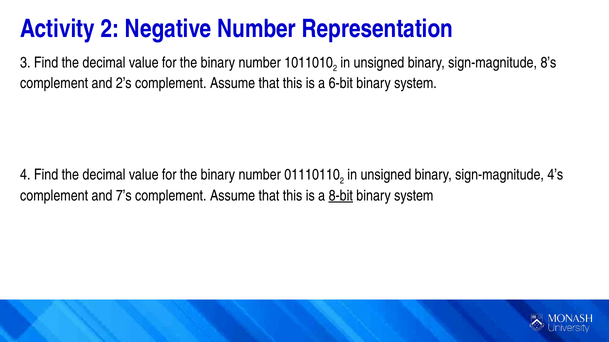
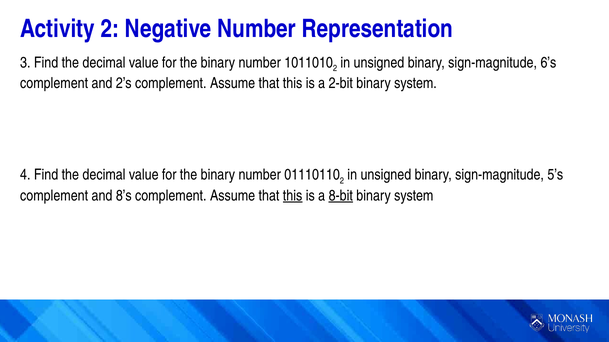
8’s: 8’s -> 6’s
6-bit: 6-bit -> 2-bit
4’s: 4’s -> 5’s
7’s: 7’s -> 8’s
this at (293, 196) underline: none -> present
